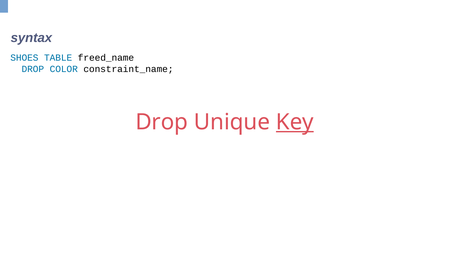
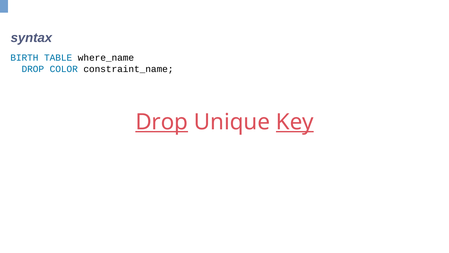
SHOES: SHOES -> BIRTH
freed_name: freed_name -> where_name
Drop at (162, 122) underline: none -> present
